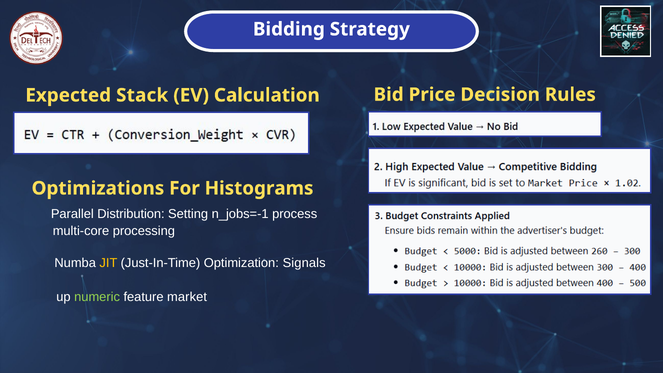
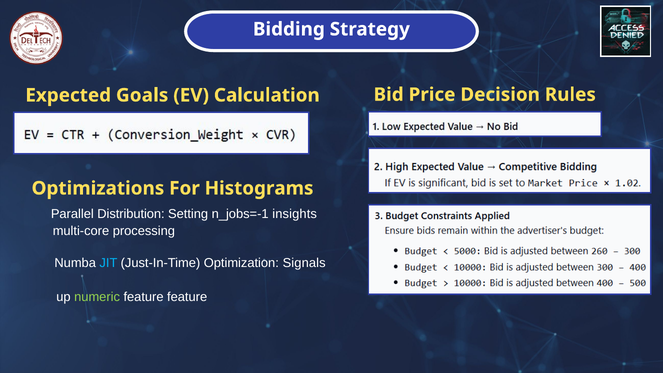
Stack: Stack -> Goals
process: process -> insights
JIT colour: yellow -> light blue
feature market: market -> feature
